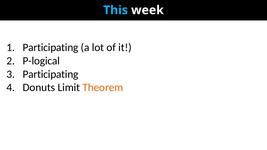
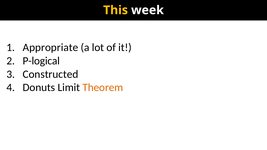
This colour: light blue -> yellow
Participating at (51, 48): Participating -> Appropriate
Participating at (51, 74): Participating -> Constructed
